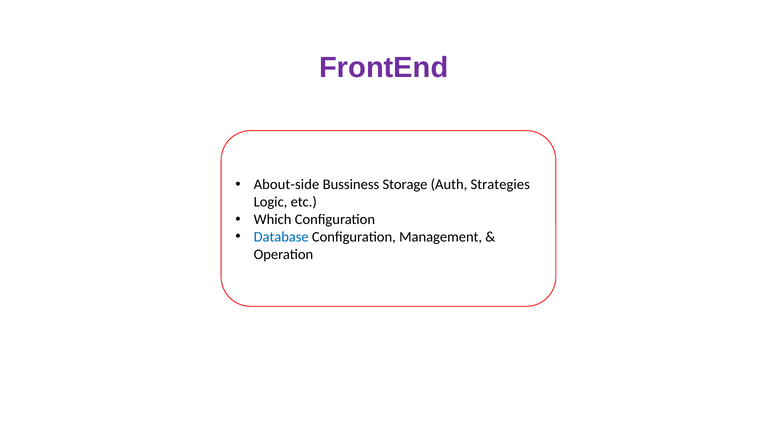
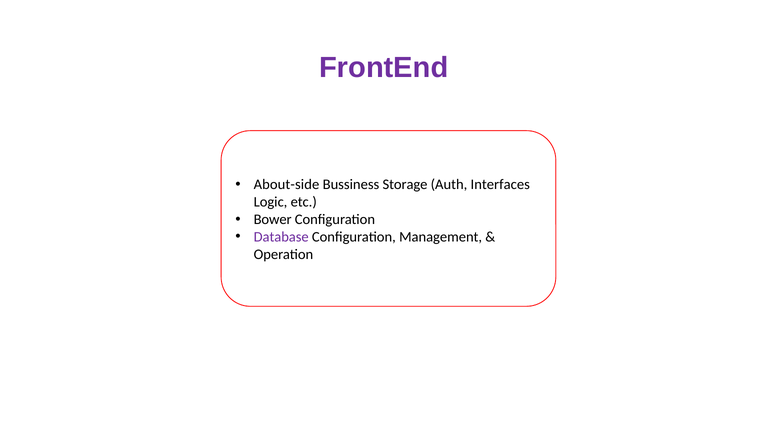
Strategies: Strategies -> Interfaces
Which: Which -> Bower
Database colour: blue -> purple
